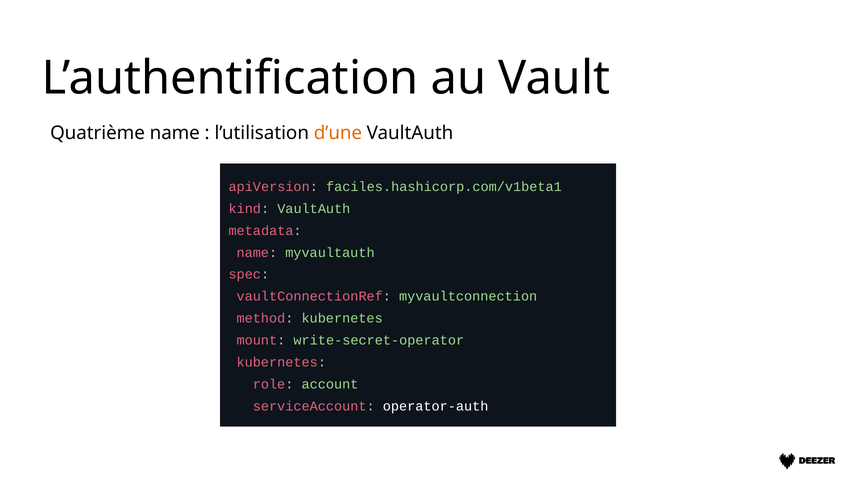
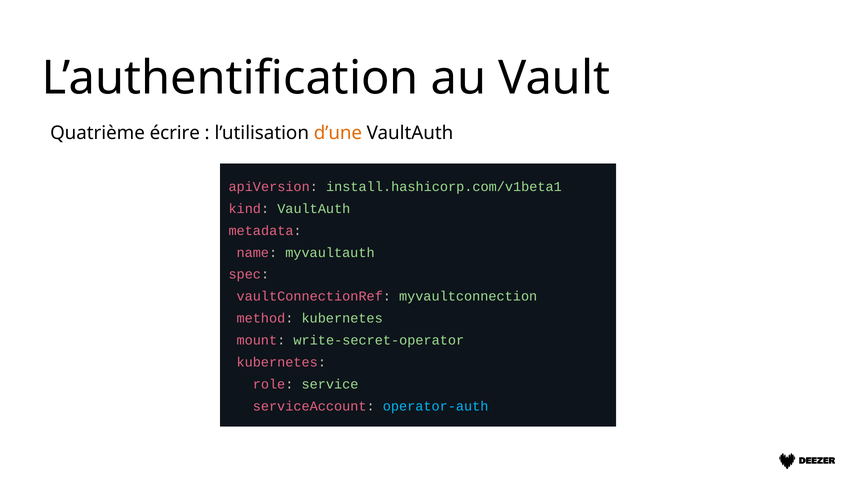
Quatrième name: name -> écrire
faciles.hashicorp.com/v1beta1: faciles.hashicorp.com/v1beta1 -> install.hashicorp.com/v1beta1
account: account -> service
operator-auth colour: white -> light blue
